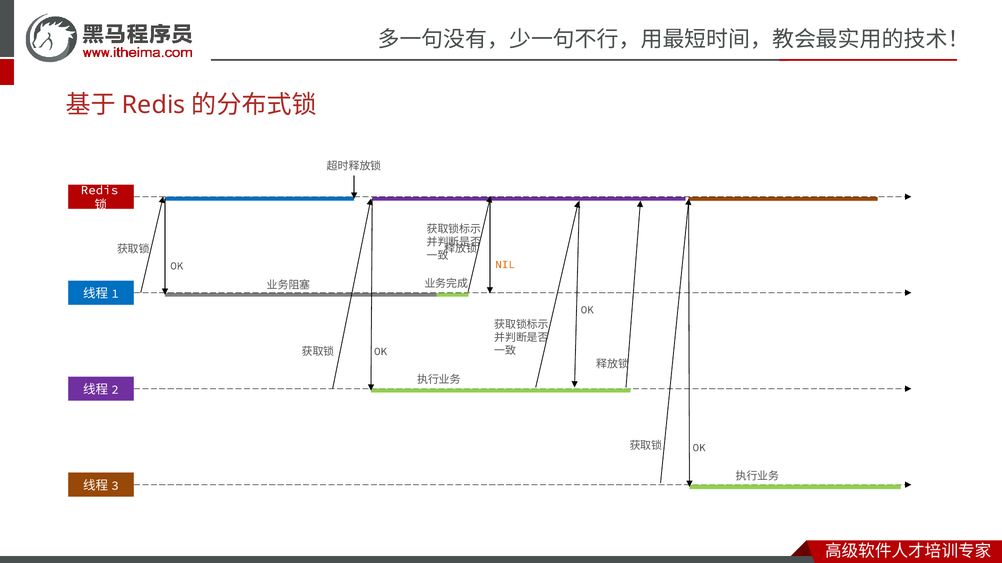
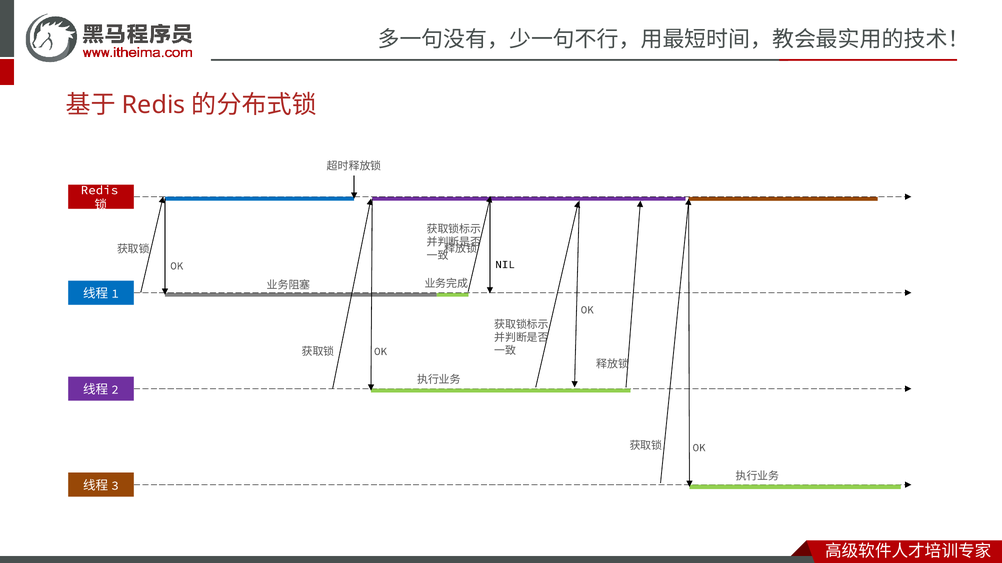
NIL colour: orange -> black
